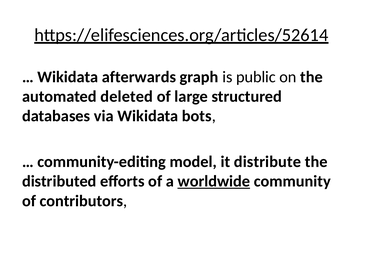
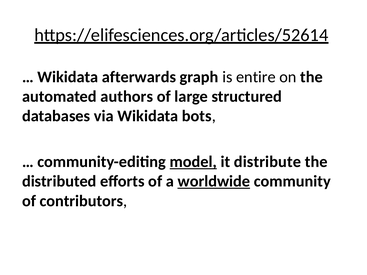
public: public -> entire
deleted: deleted -> authors
model underline: none -> present
